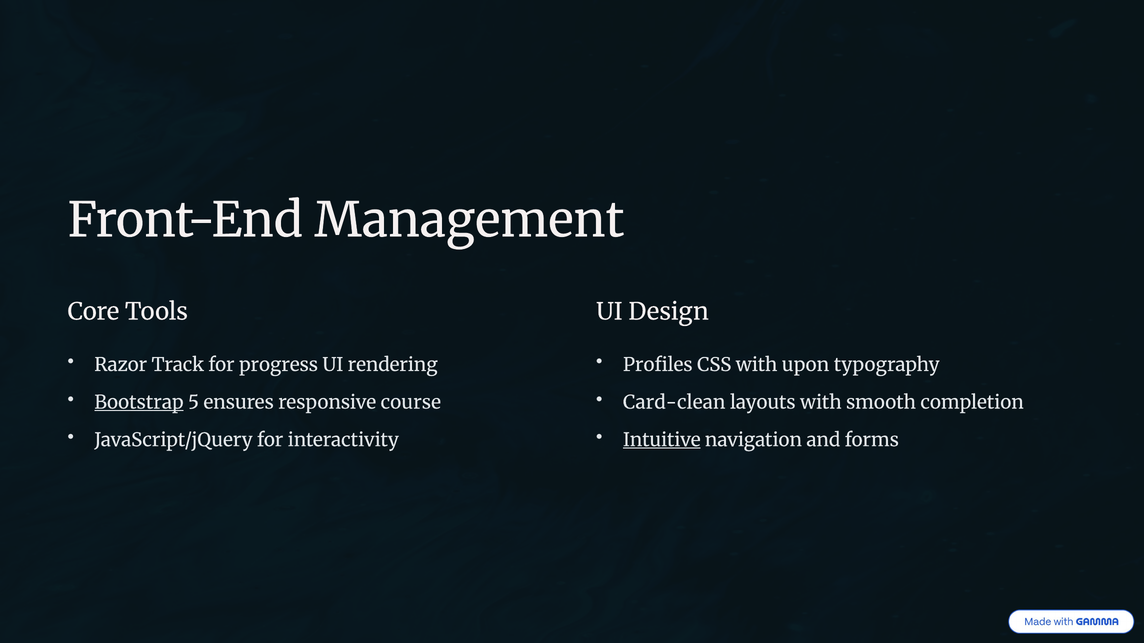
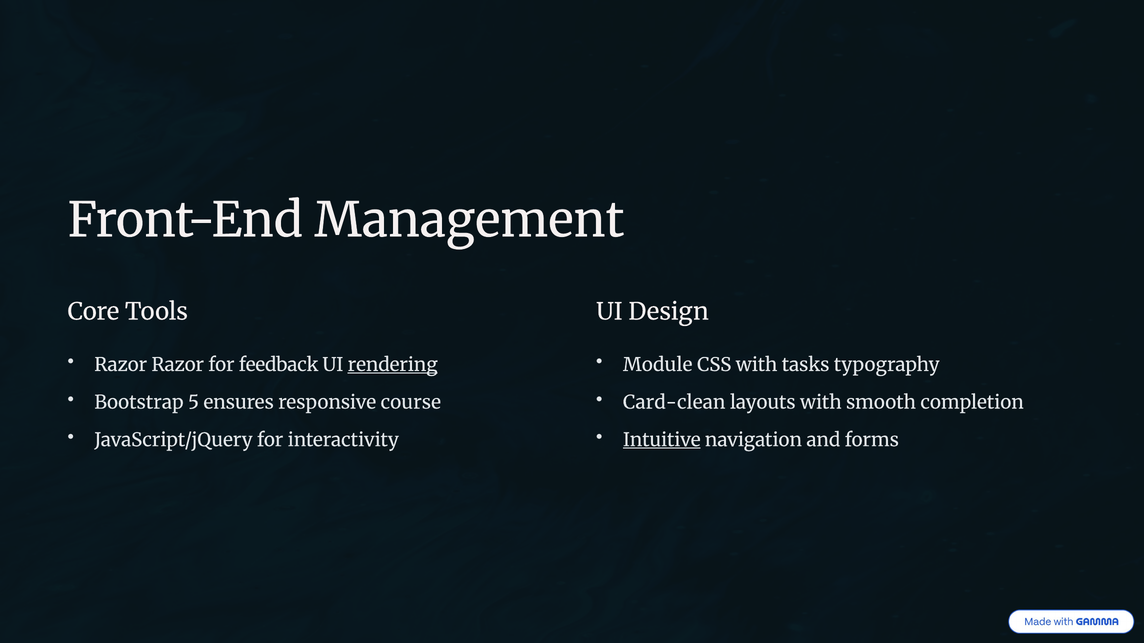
Razor Track: Track -> Razor
progress: progress -> feedback
rendering underline: none -> present
Profiles: Profiles -> Module
upon: upon -> tasks
Bootstrap underline: present -> none
